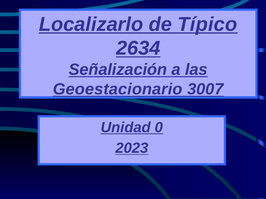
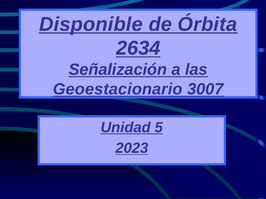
Localizarlo: Localizarlo -> Disponible
Típico: Típico -> Órbita
0: 0 -> 5
